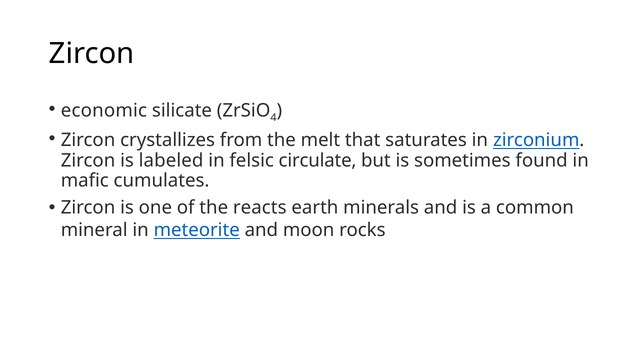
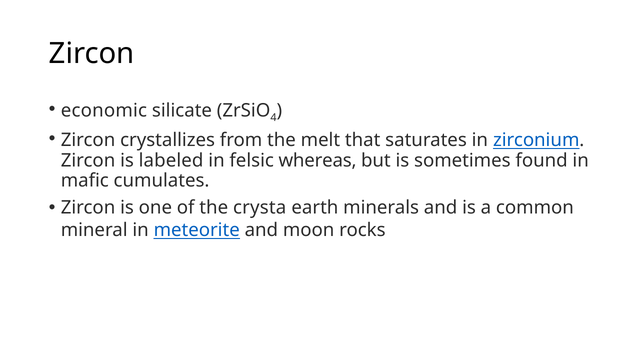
circulate: circulate -> whereas
reacts: reacts -> crysta
